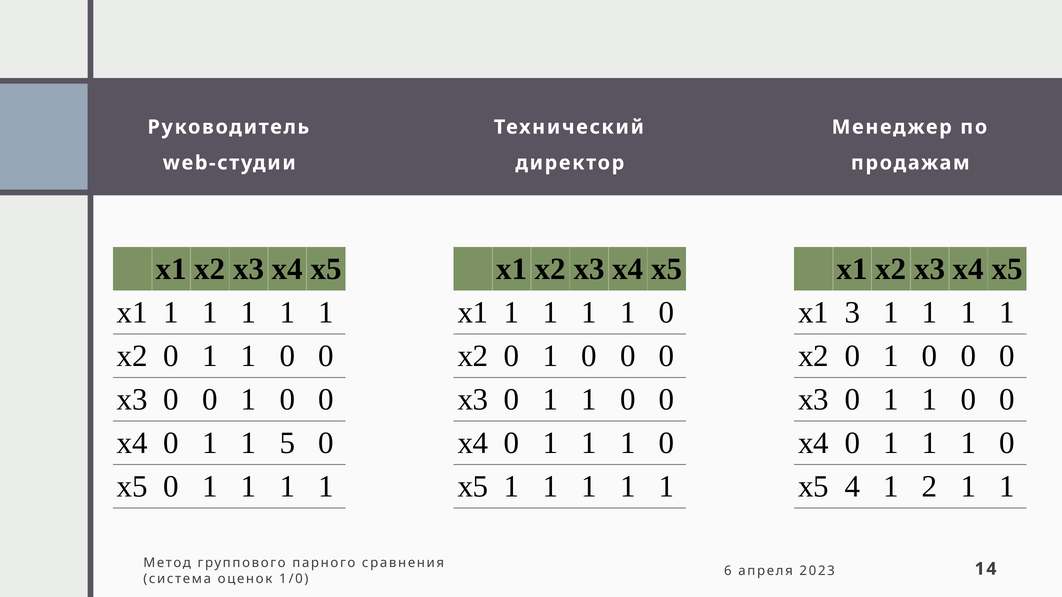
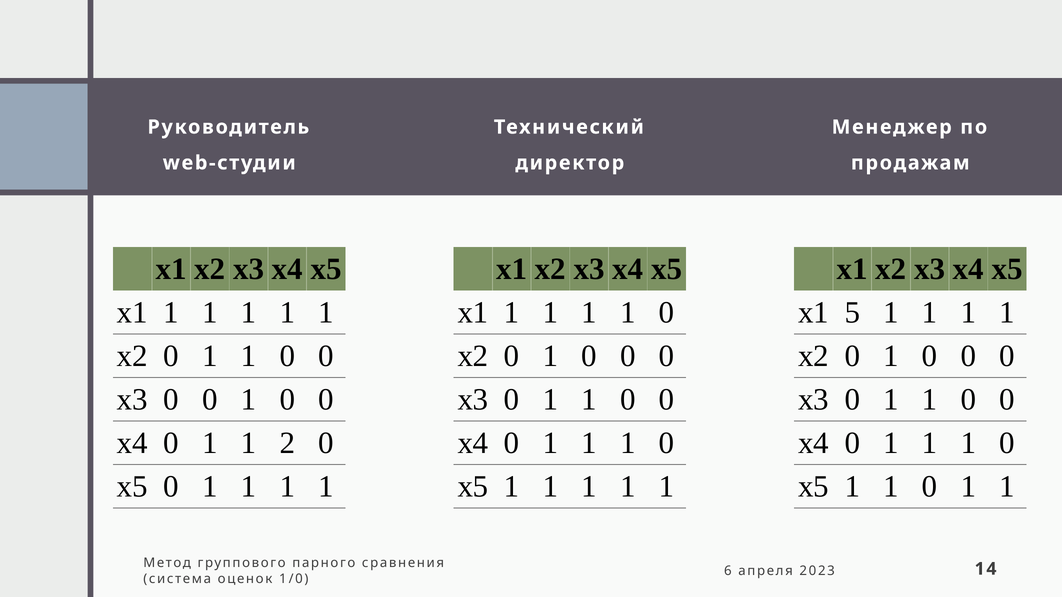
3: 3 -> 5
5: 5 -> 2
4 at (852, 487): 4 -> 1
2 at (930, 487): 2 -> 0
